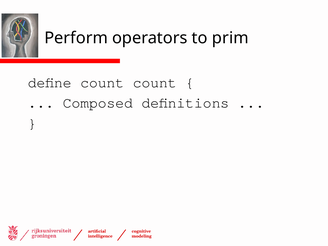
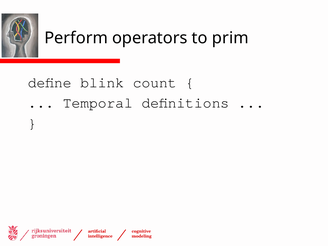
define count: count -> blink
Composed: Composed -> Temporal
